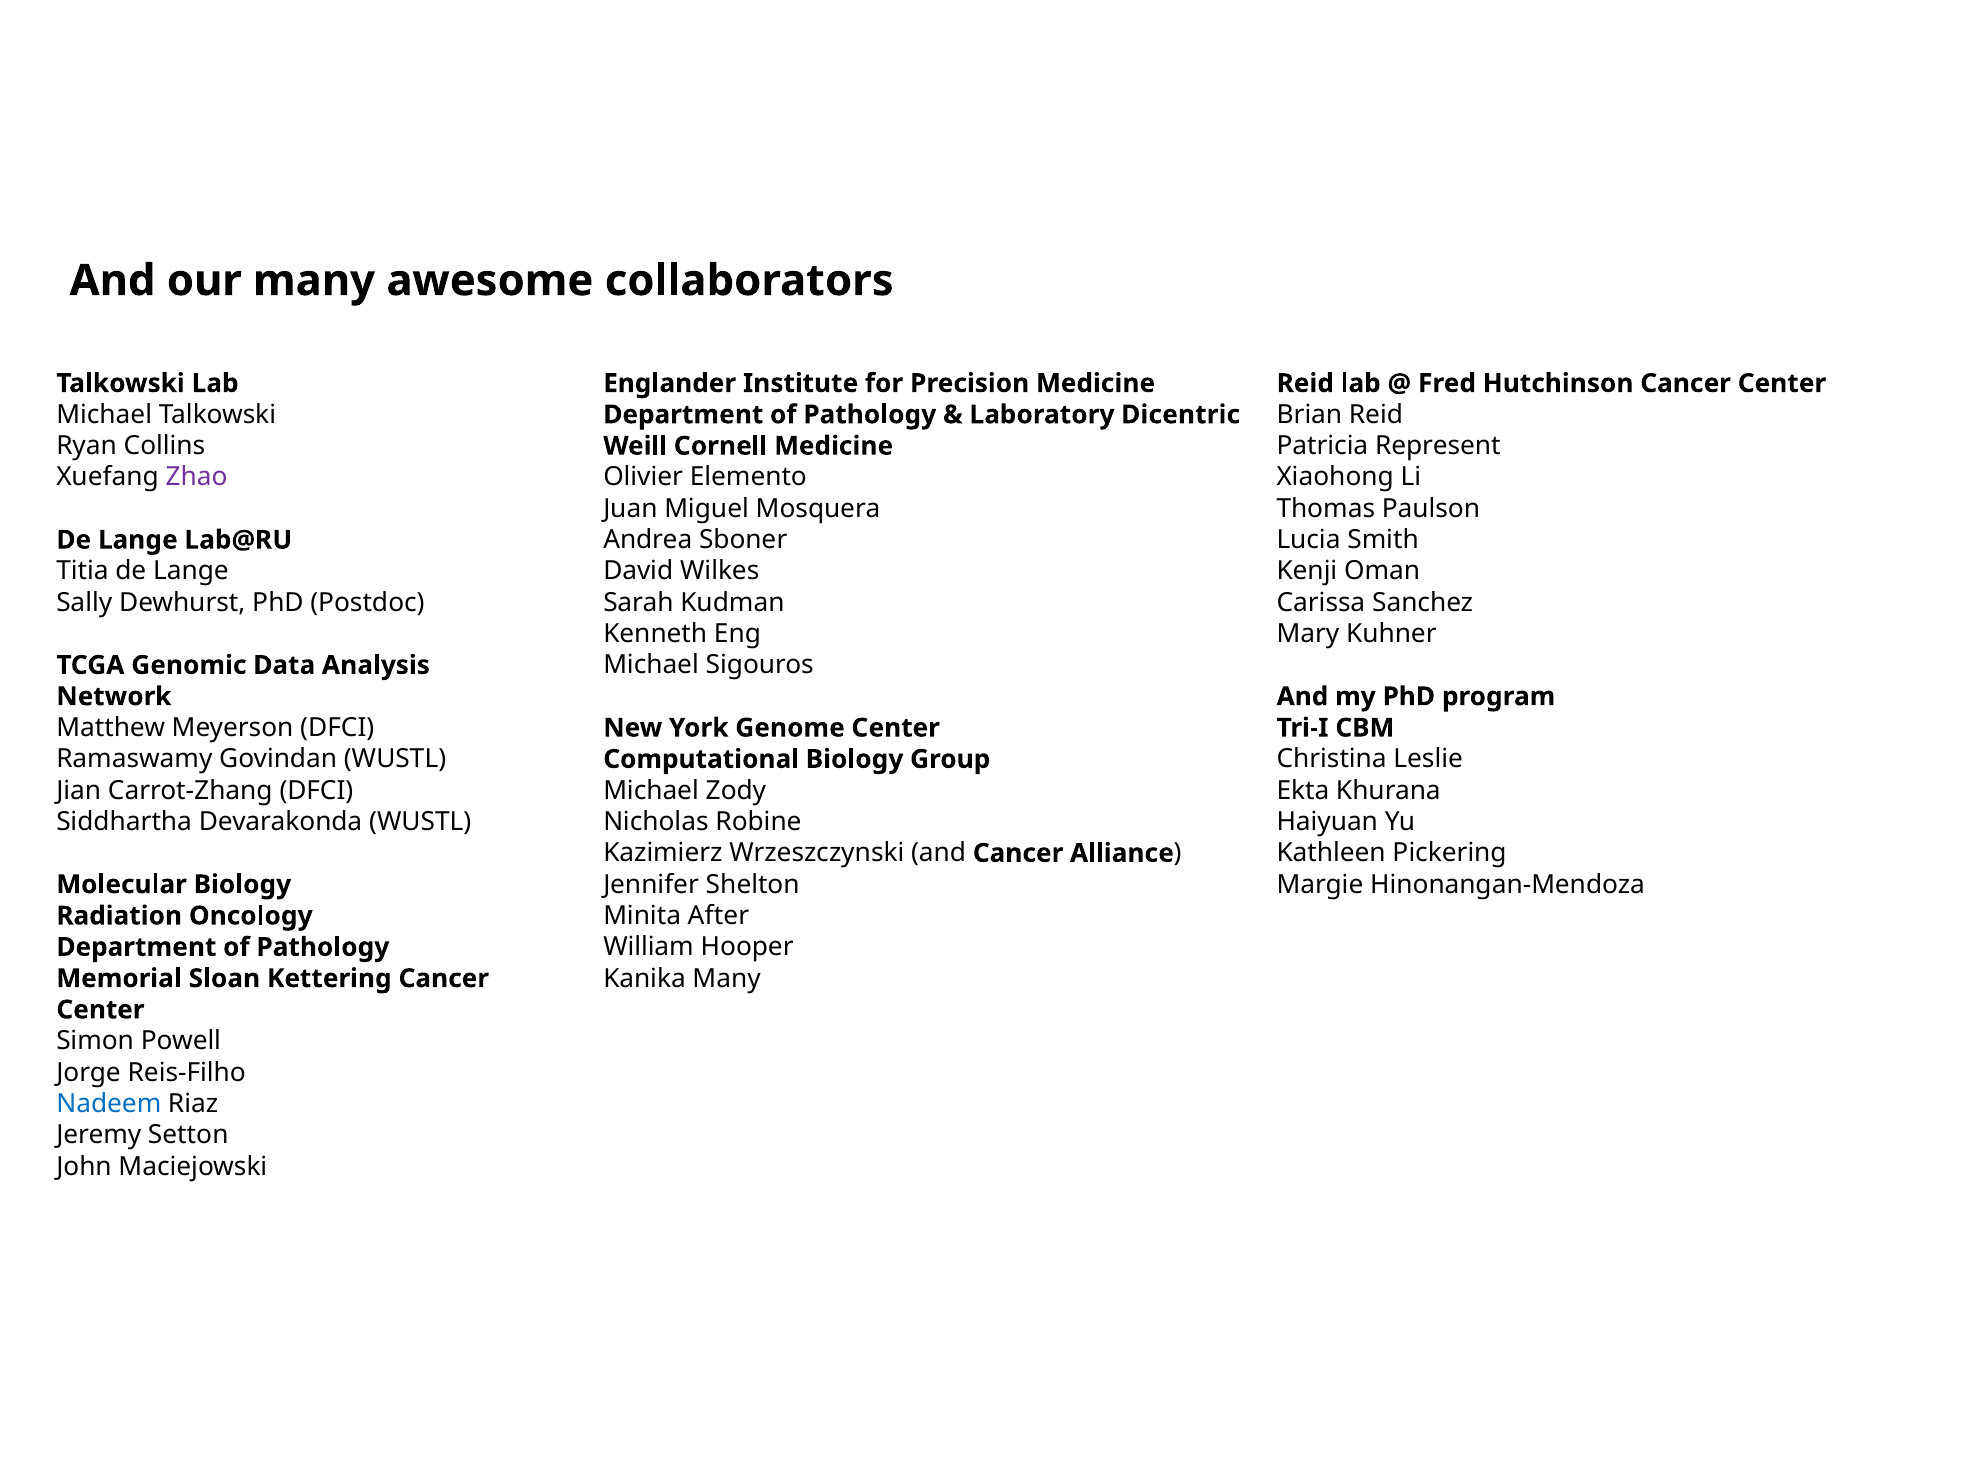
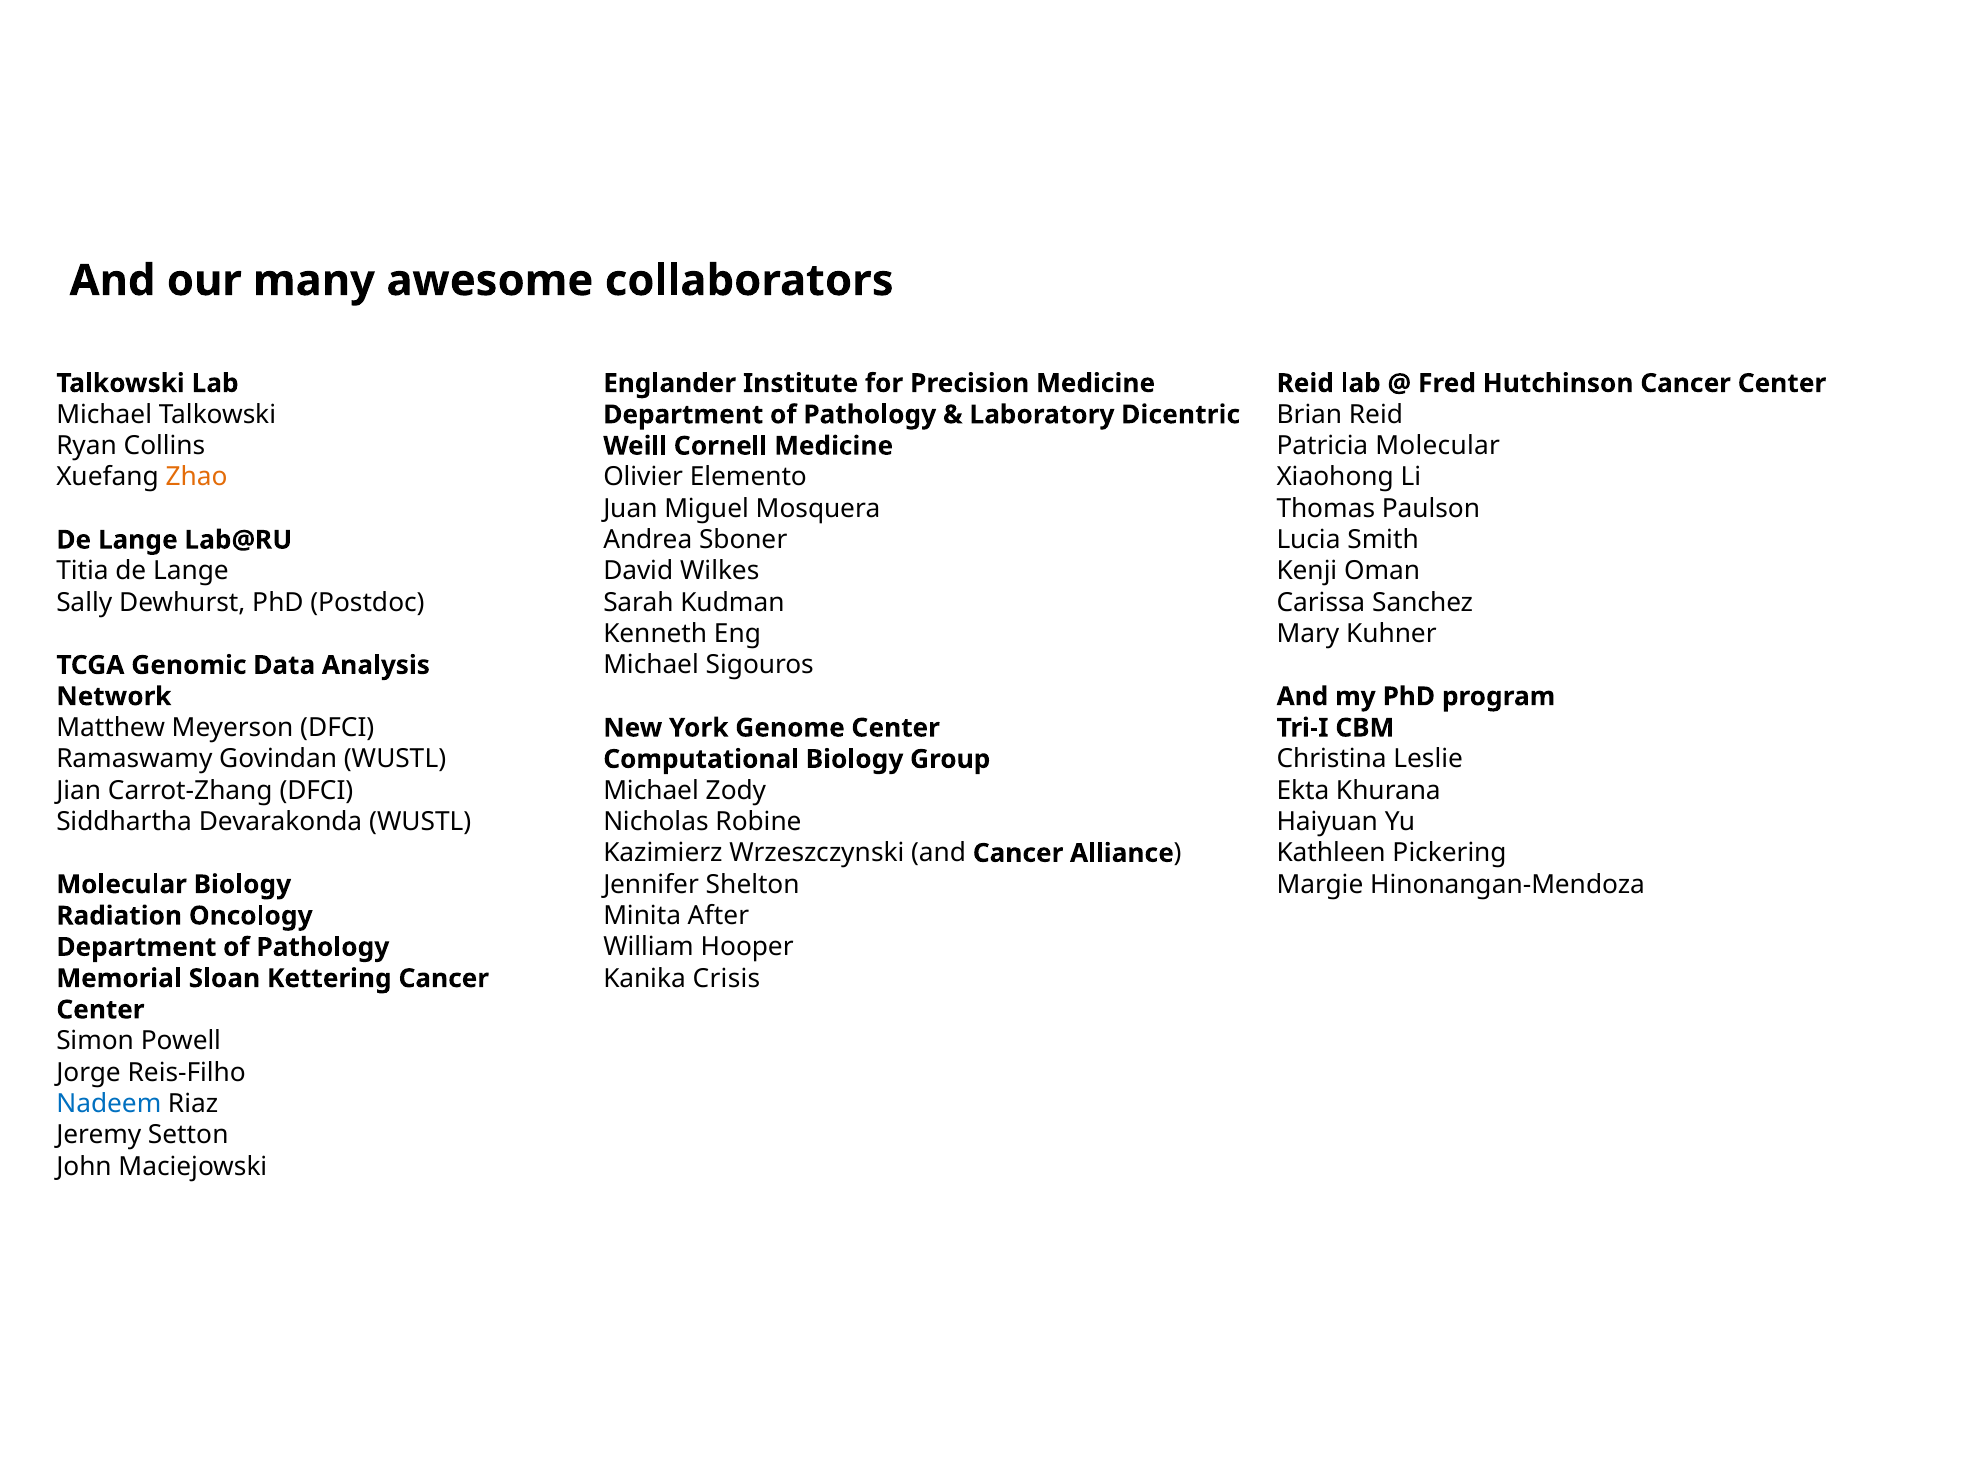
Patricia Represent: Represent -> Molecular
Zhao colour: purple -> orange
Kanika Many: Many -> Crisis
